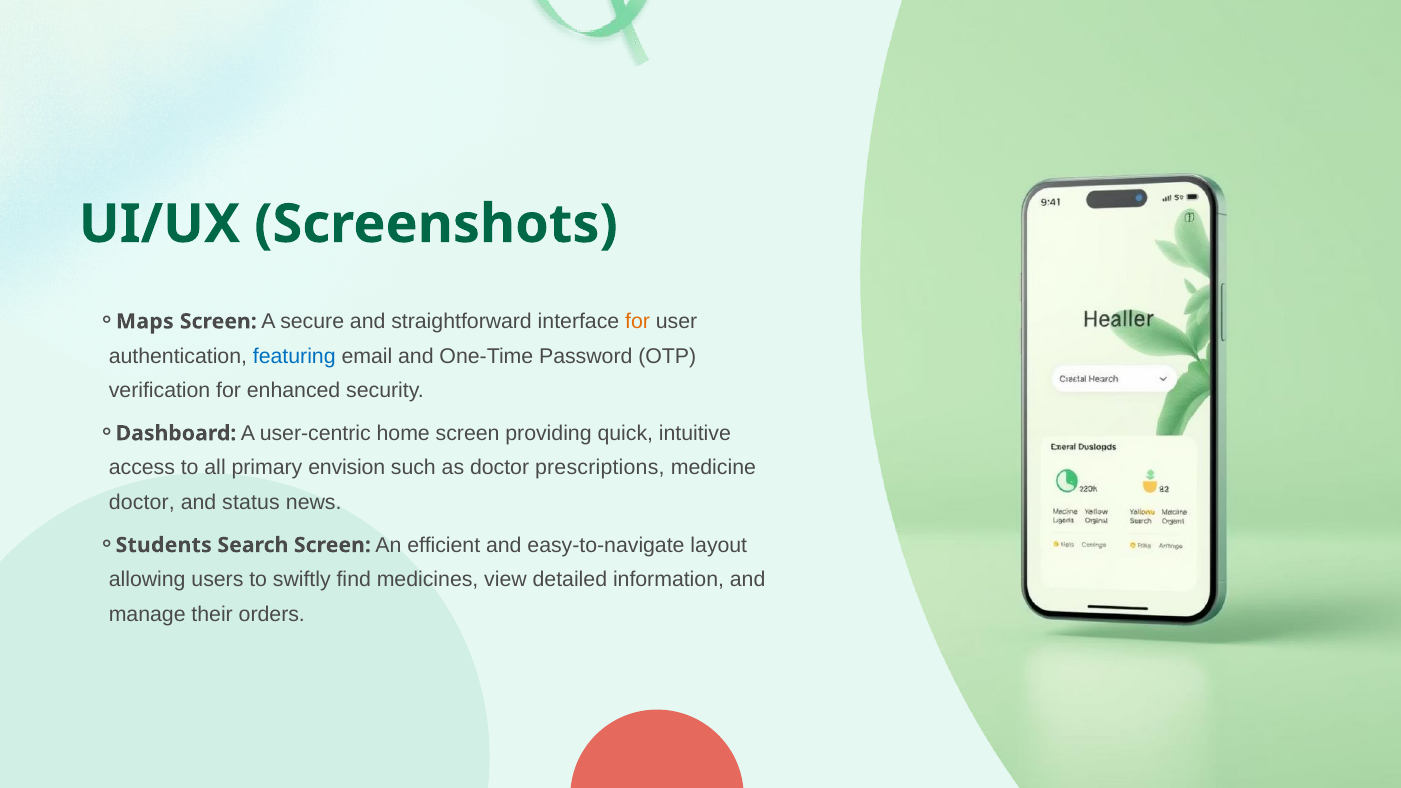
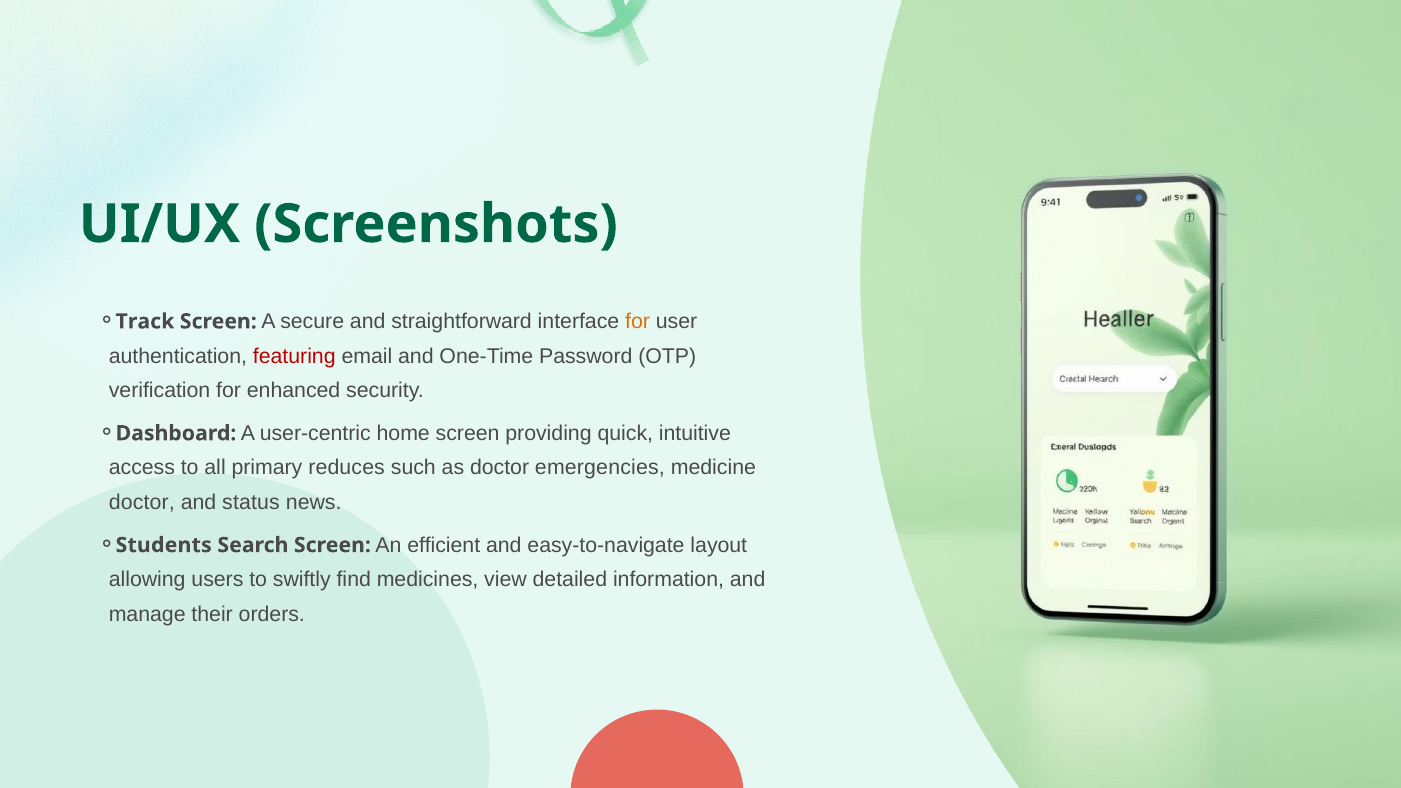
Maps: Maps -> Track
featuring colour: blue -> red
envision: envision -> reduces
prescriptions: prescriptions -> emergencies
